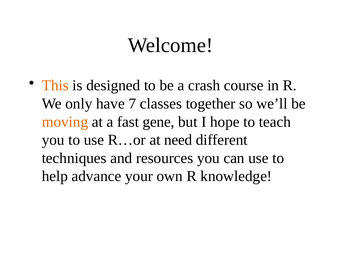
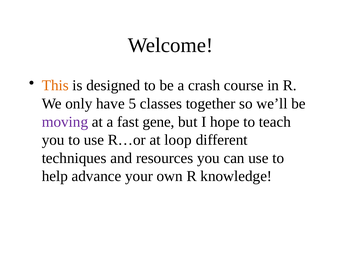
7: 7 -> 5
moving colour: orange -> purple
need: need -> loop
